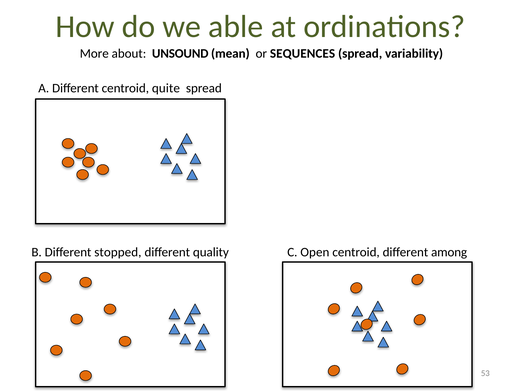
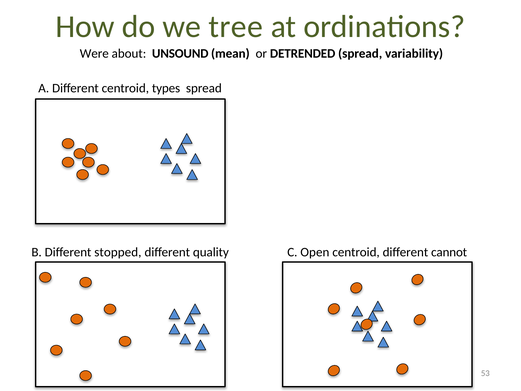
able: able -> tree
More: More -> Were
SEQUENCES: SEQUENCES -> DETRENDED
quite: quite -> types
among: among -> cannot
